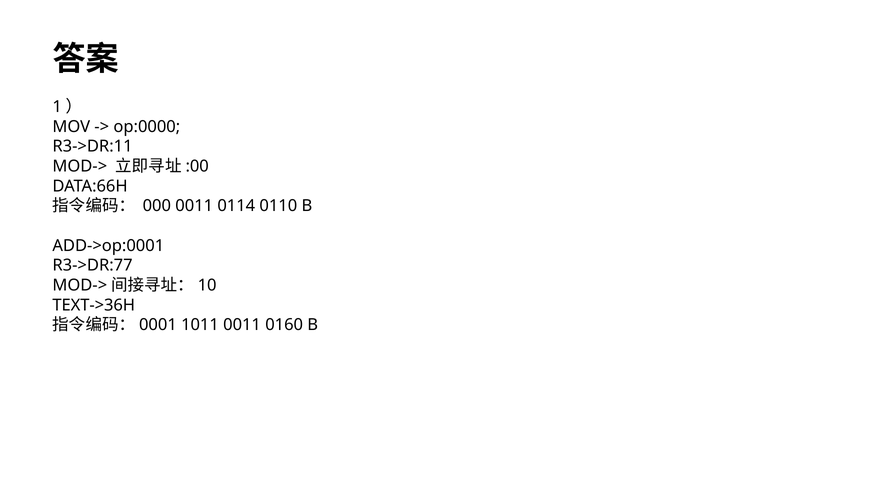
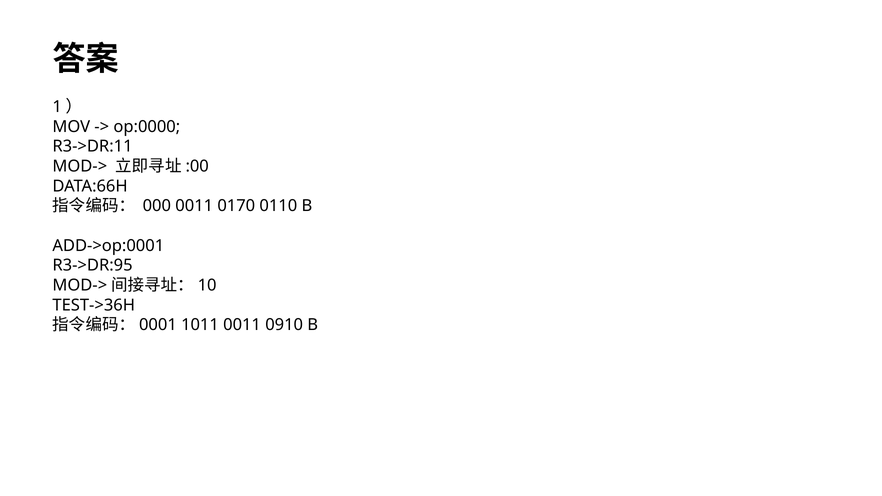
0114: 0114 -> 0170
R3->DR:77: R3->DR:77 -> R3->DR:95
TEXT->36H: TEXT->36H -> TEST->36H
0160: 0160 -> 0910
